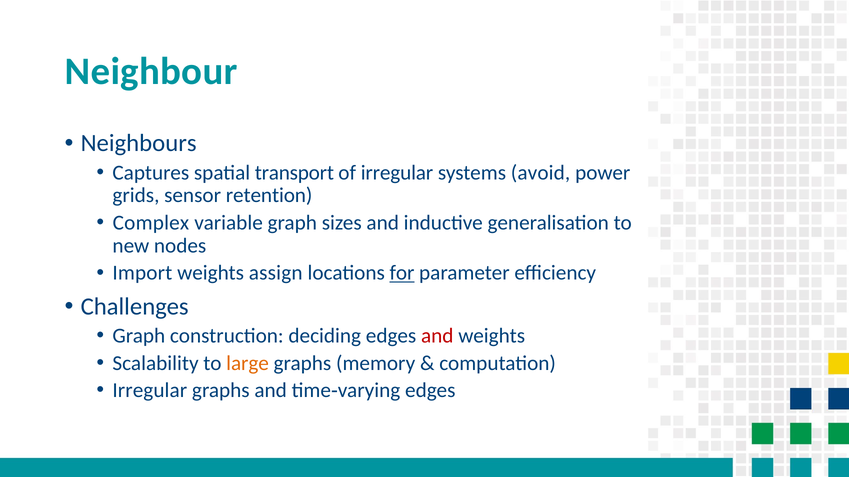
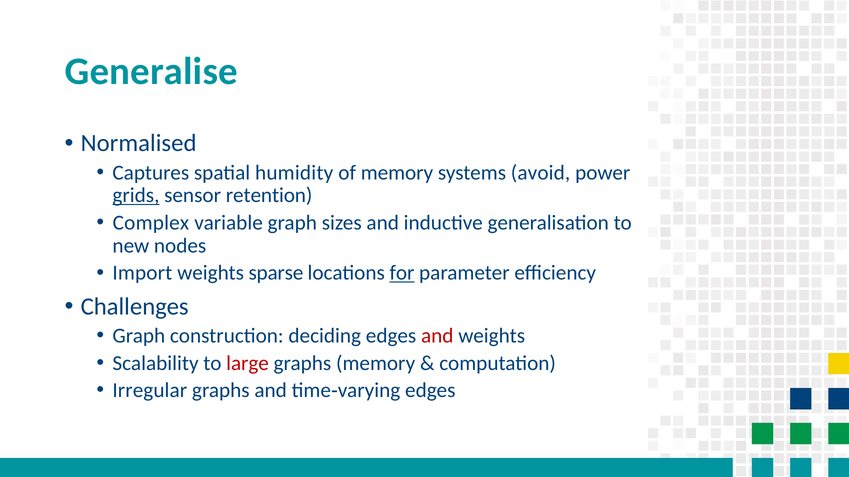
Neighbour: Neighbour -> Generalise
Neighbours: Neighbours -> Normalised
transport: transport -> humidity
of irregular: irregular -> memory
grids underline: none -> present
assign: assign -> sparse
large colour: orange -> red
